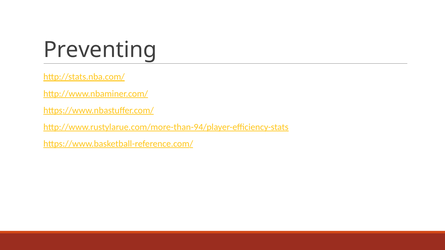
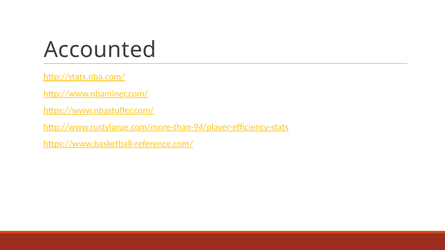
Preventing: Preventing -> Accounted
